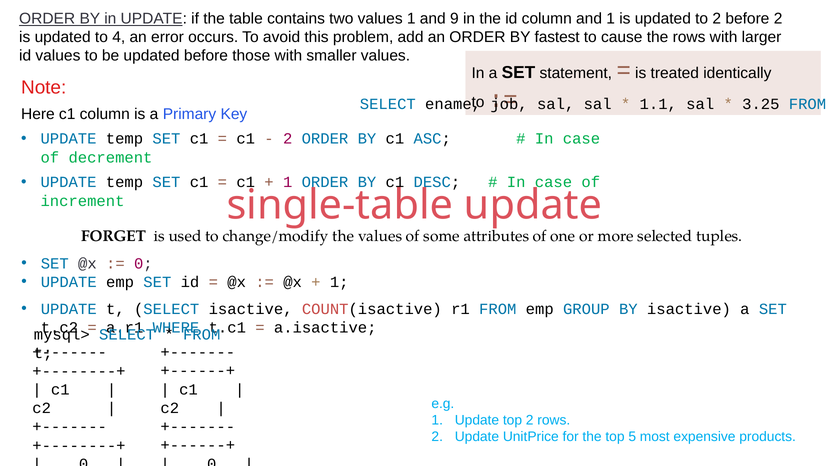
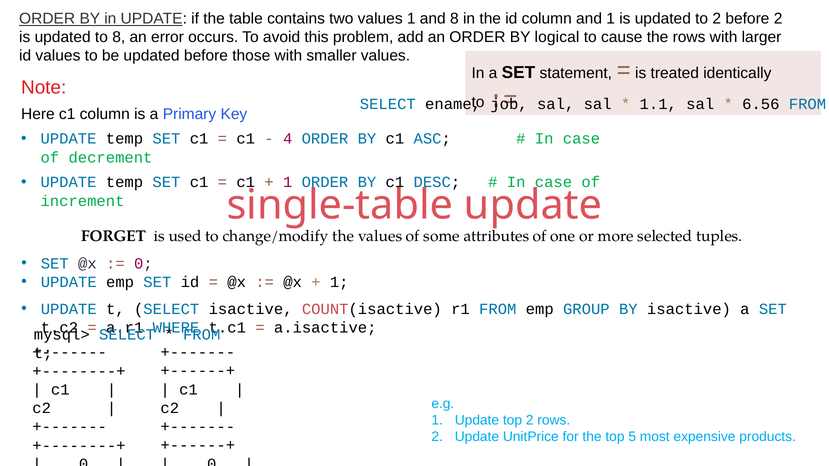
and 9: 9 -> 8
to 4: 4 -> 8
fastest: fastest -> logical
3.25: 3.25 -> 6.56
2 at (288, 139): 2 -> 4
